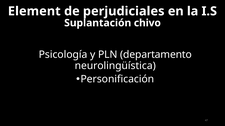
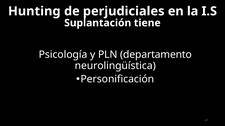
Element: Element -> Hunting
chivo: chivo -> tiene
